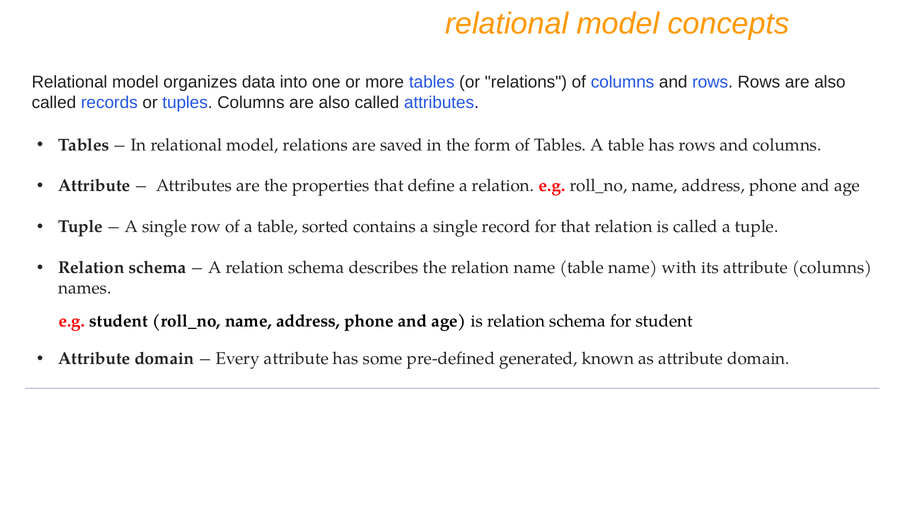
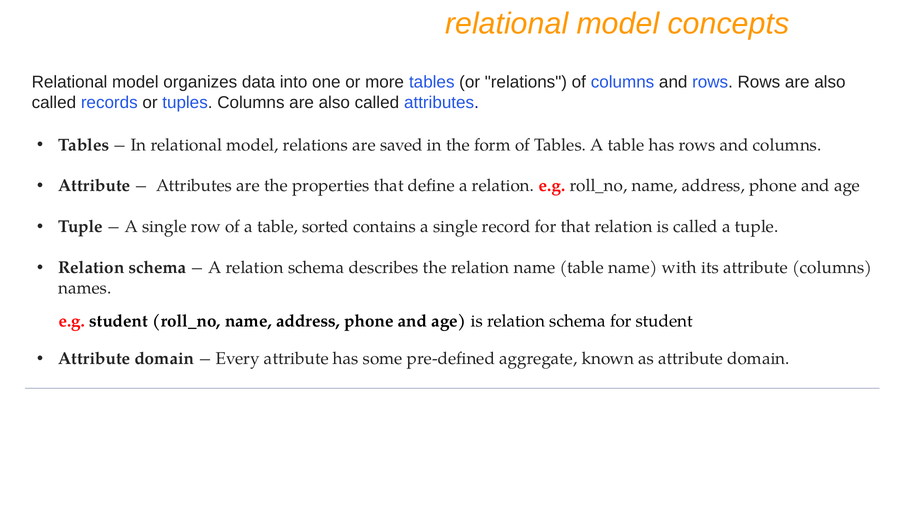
generated: generated -> aggregate
